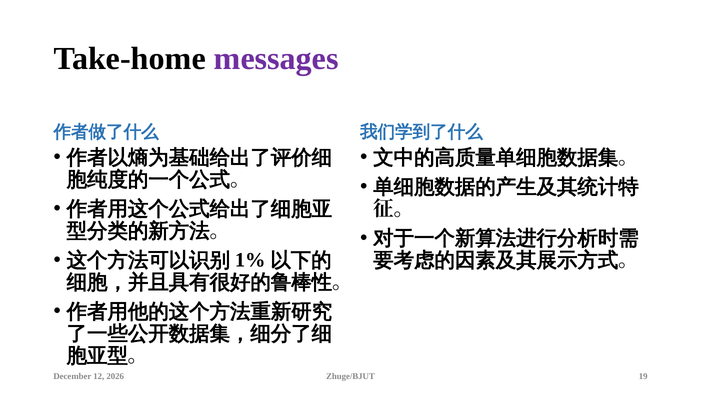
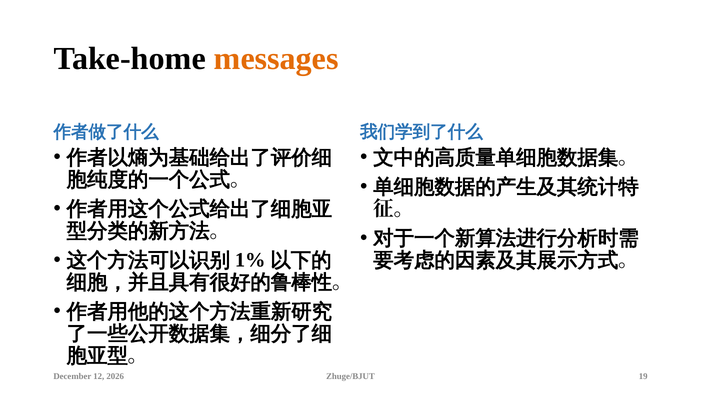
messages colour: purple -> orange
